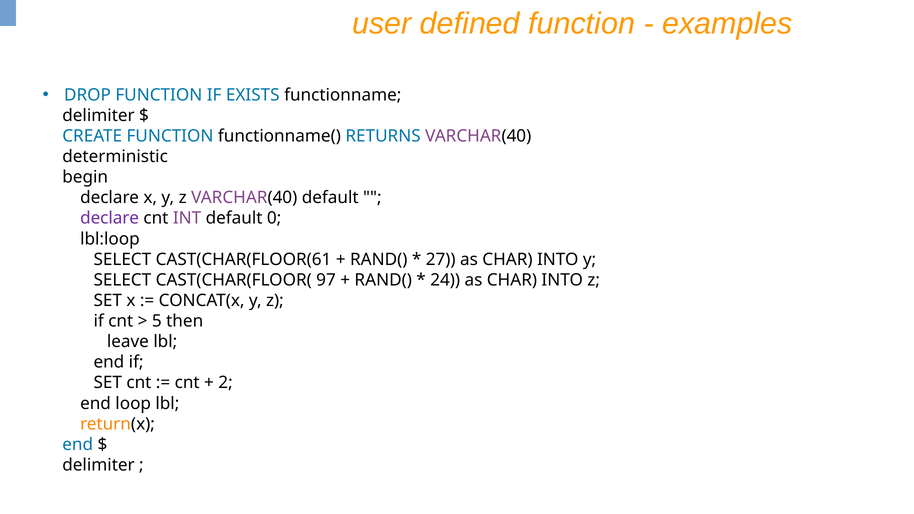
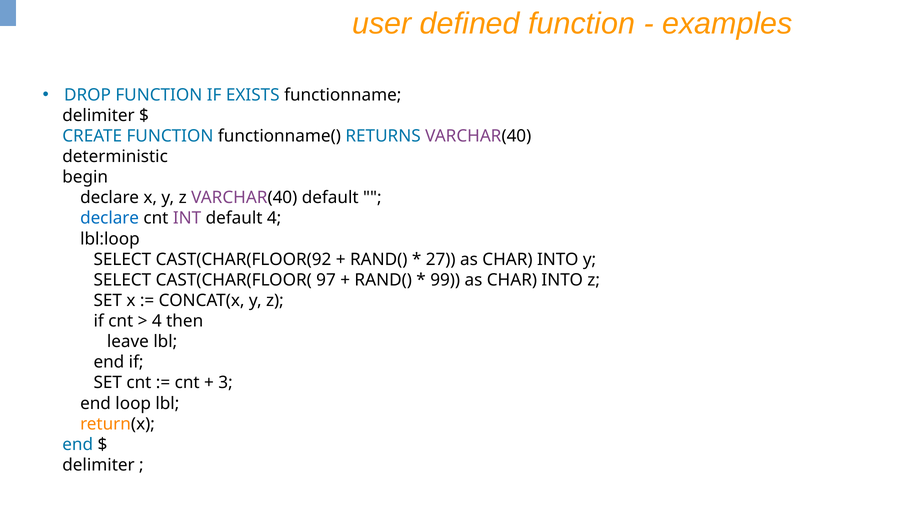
declare at (110, 218) colour: purple -> blue
default 0: 0 -> 4
CAST(CHAR(FLOOR(61: CAST(CHAR(FLOOR(61 -> CAST(CHAR(FLOOR(92
24: 24 -> 99
5 at (157, 321): 5 -> 4
2: 2 -> 3
